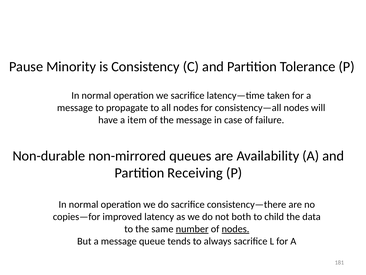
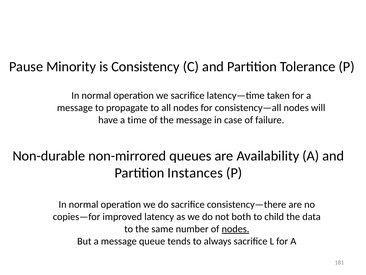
item: item -> time
Receiving: Receiving -> Instances
number underline: present -> none
